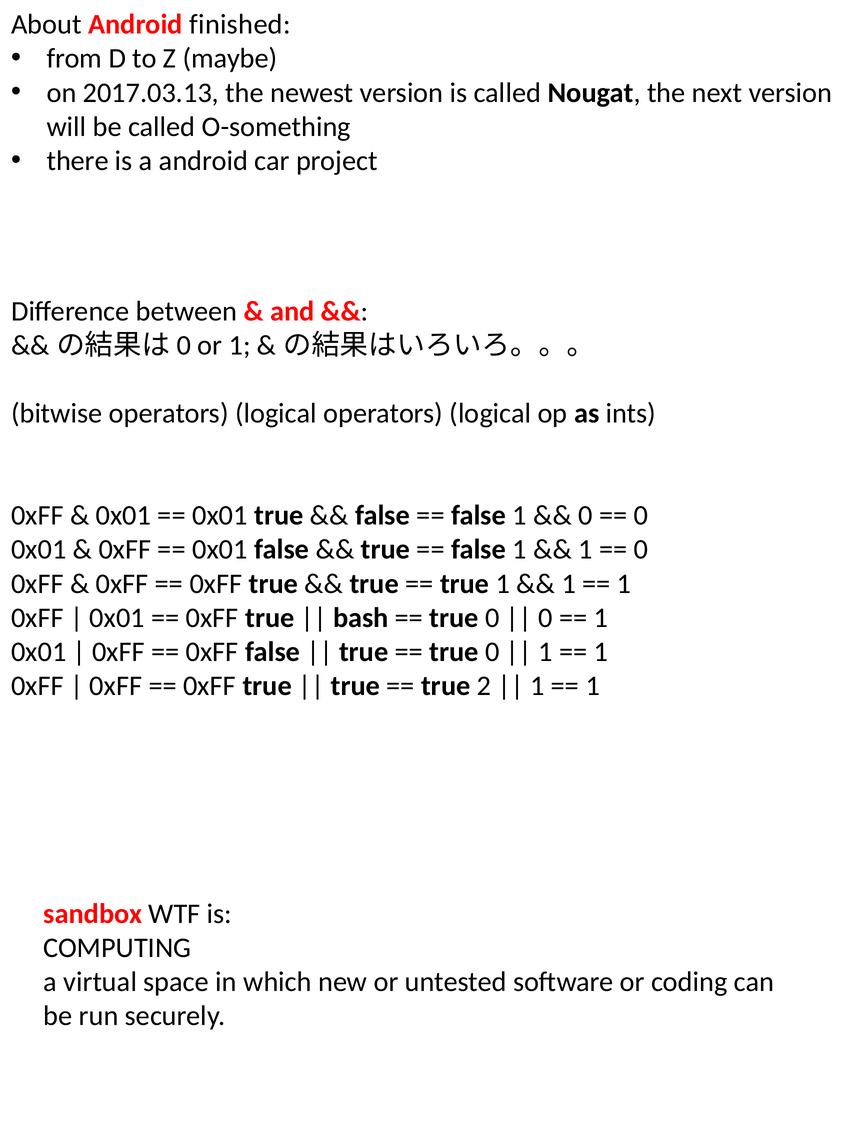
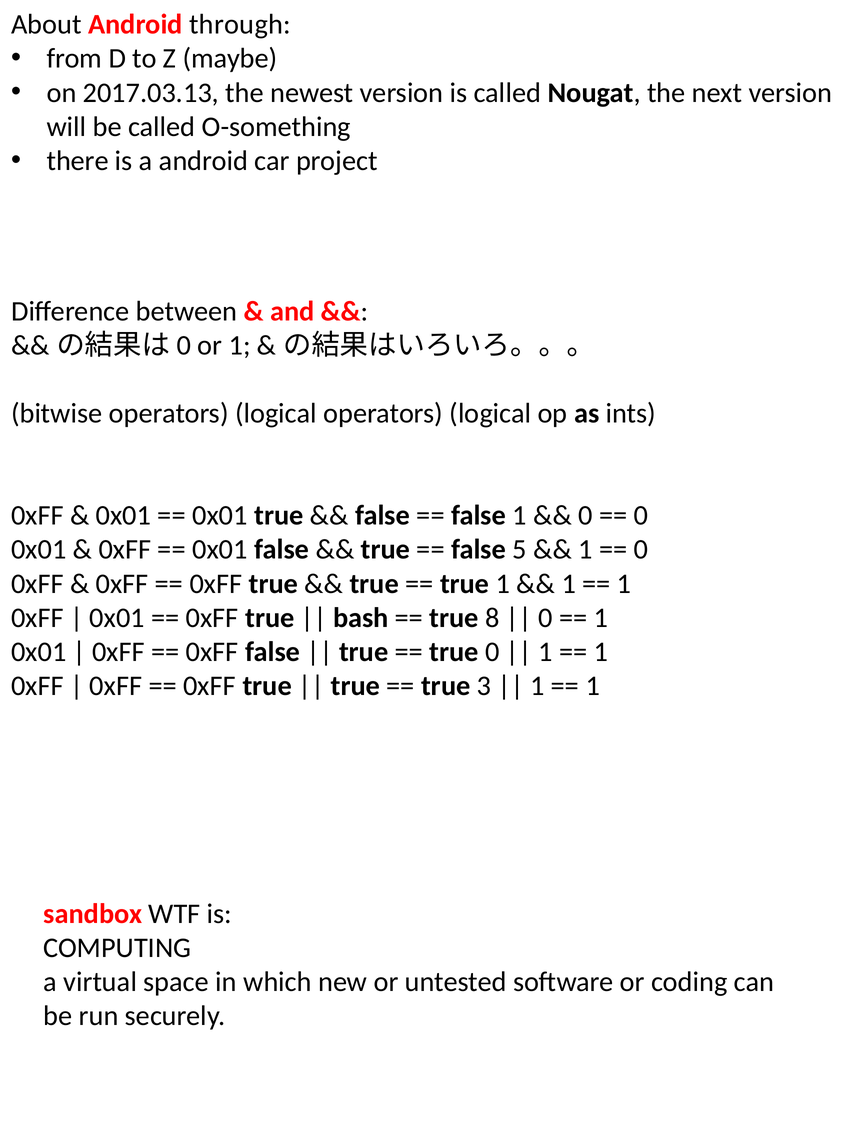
finished: finished -> through
1 at (520, 549): 1 -> 5
0 at (492, 618): 0 -> 8
2: 2 -> 3
